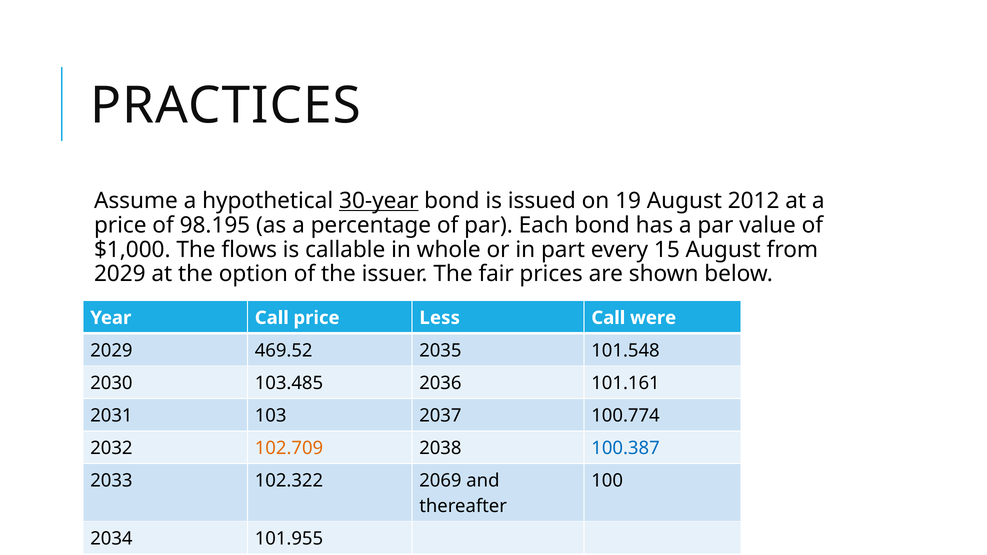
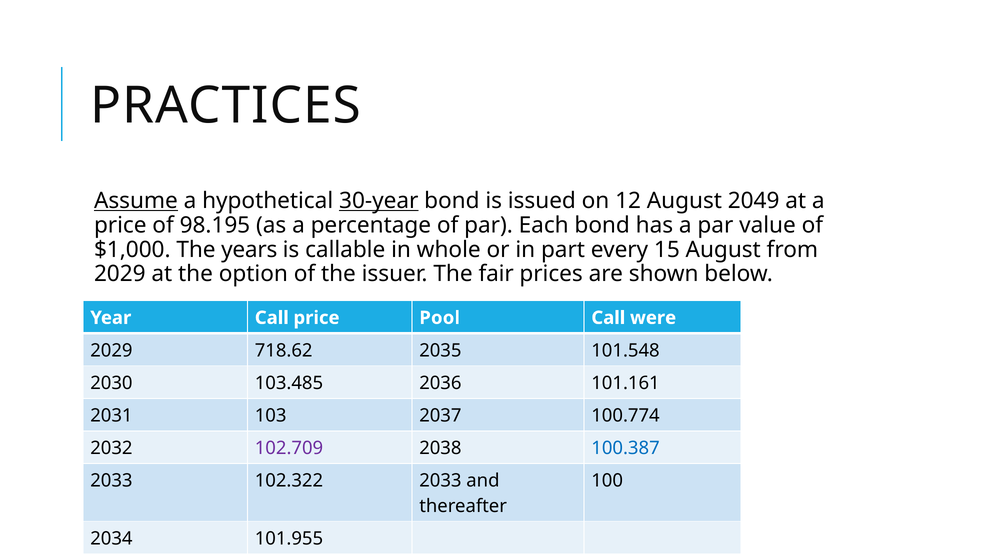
Assume underline: none -> present
19: 19 -> 12
2012: 2012 -> 2049
flows: flows -> years
Less: Less -> Pool
469.52: 469.52 -> 718.62
102.709 colour: orange -> purple
102.322 2069: 2069 -> 2033
